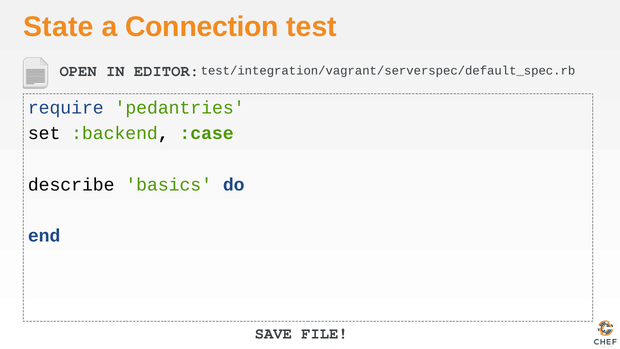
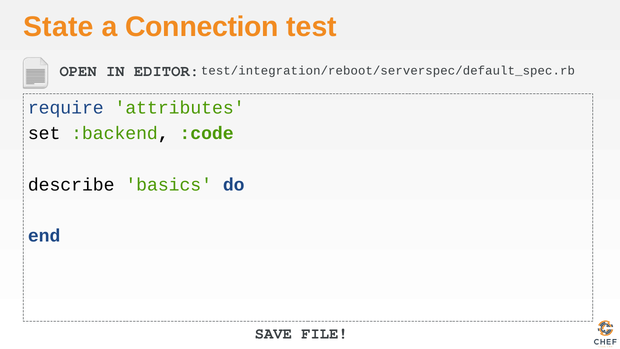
test/integration/vagrant/serverspec/default_spec.rb: test/integration/vagrant/serverspec/default_spec.rb -> test/integration/reboot/serverspec/default_spec.rb
pedantries: pedantries -> attributes
:case: :case -> :code
